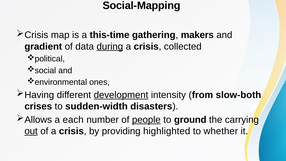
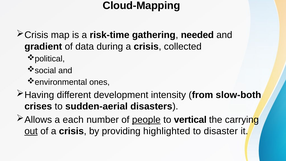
Social-Mapping: Social-Mapping -> Cloud-Mapping
this-time: this-time -> risk-time
makers: makers -> needed
during underline: present -> none
development underline: present -> none
sudden-width: sudden-width -> sudden-aerial
ground: ground -> vertical
whether: whether -> disaster
